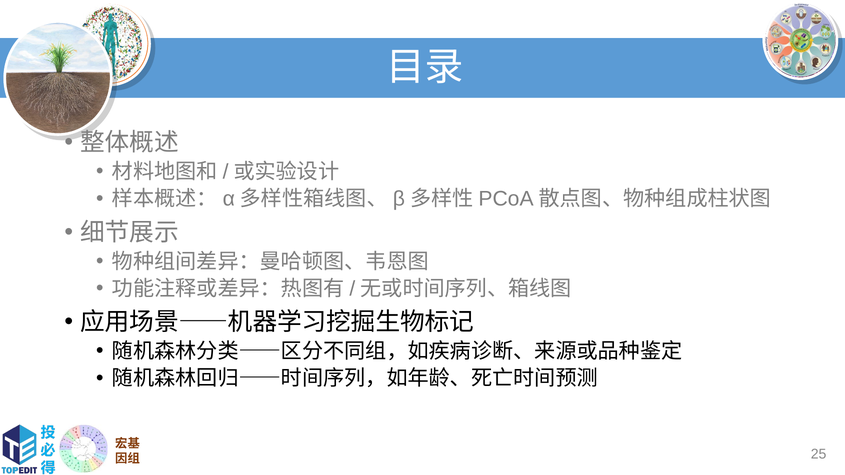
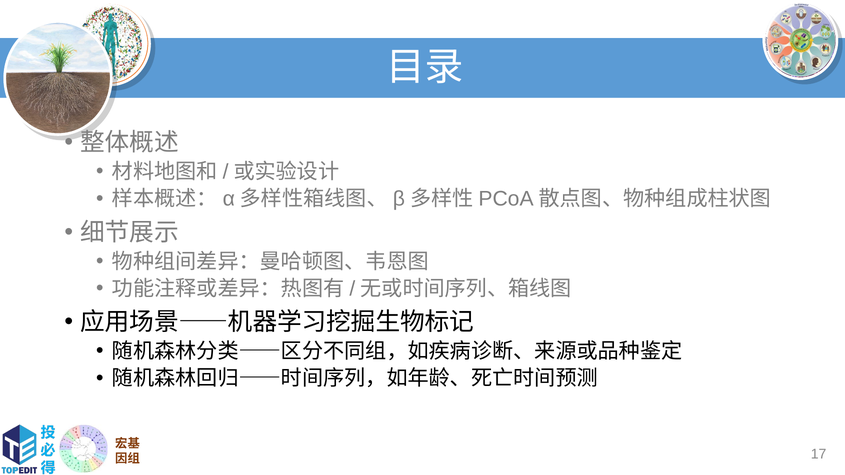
25: 25 -> 17
